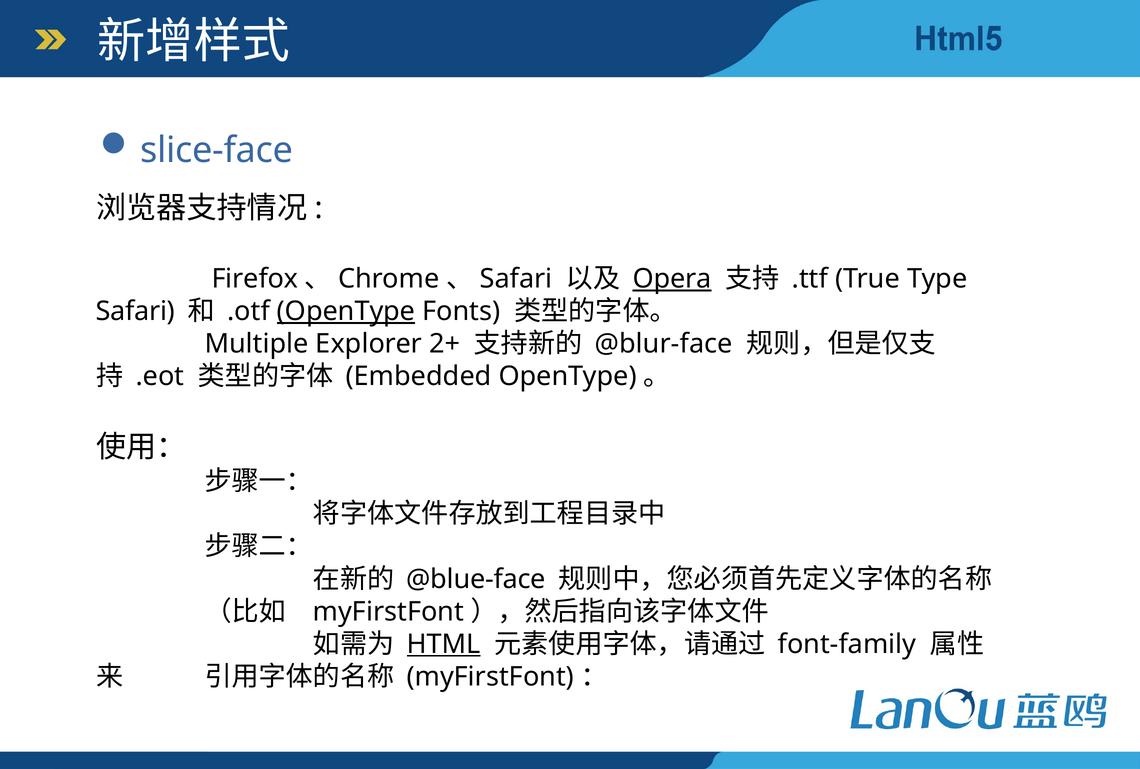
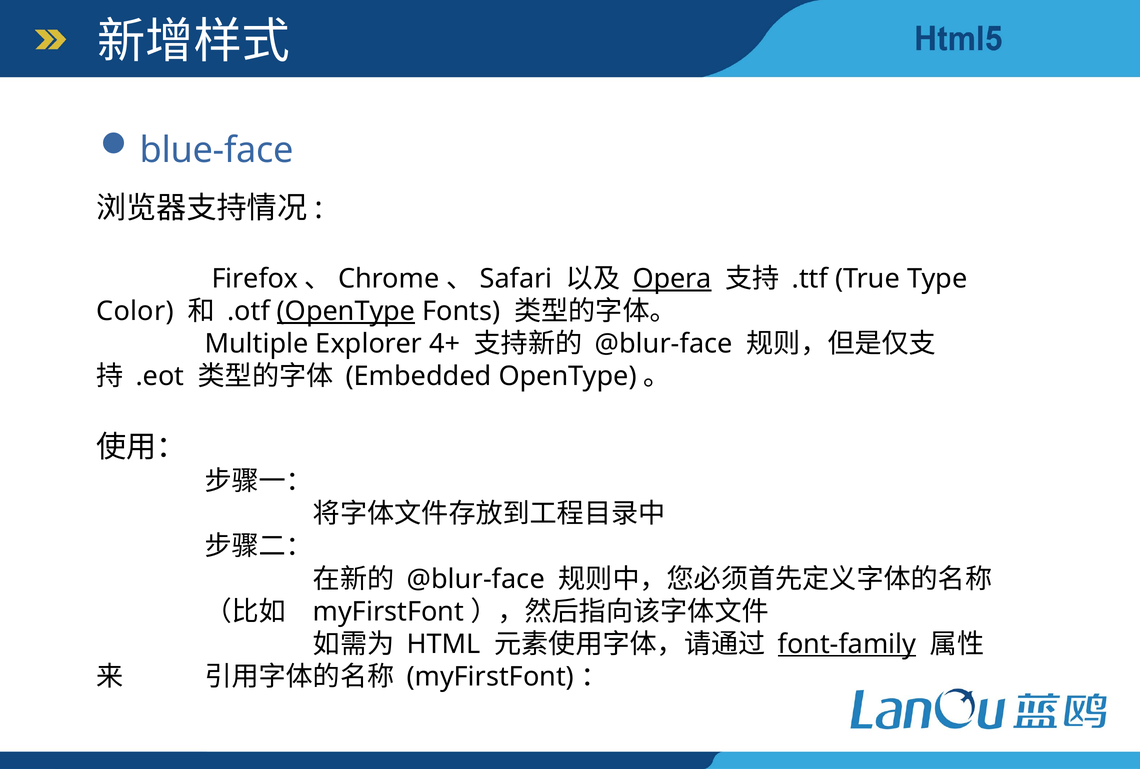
slice-face: slice-face -> blue-face
Safari: Safari -> Color
2+: 2+ -> 4+
@blue-face at (476, 579): @blue-face -> @blur-face
HTML underline: present -> none
font-family underline: none -> present
